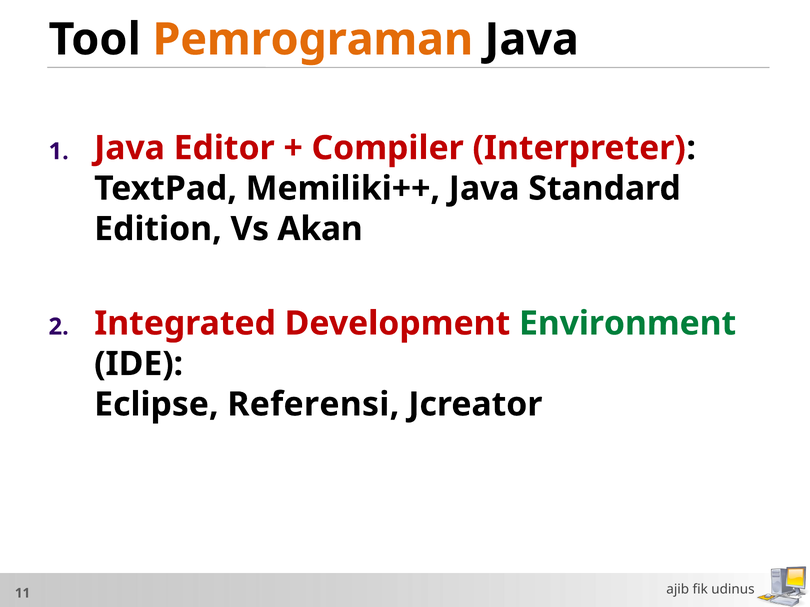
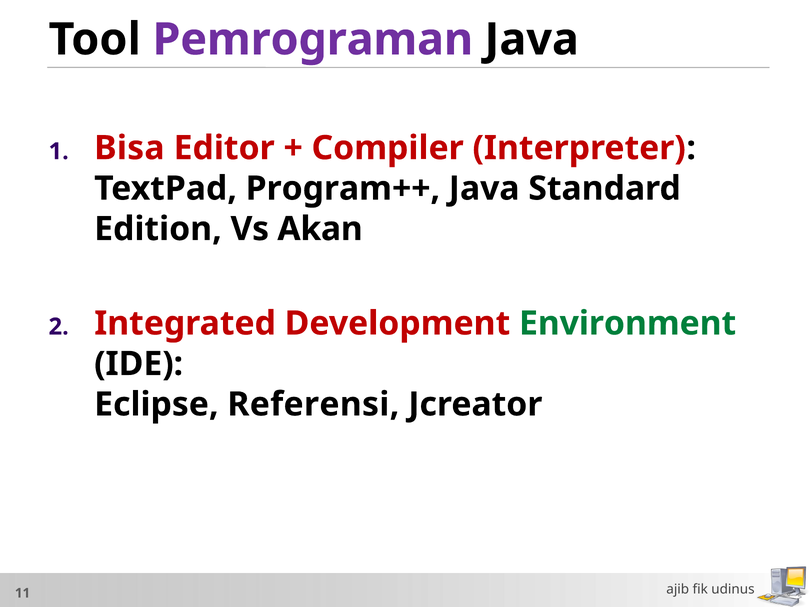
Pemrograman colour: orange -> purple
Java at (130, 148): Java -> Bisa
Memiliki++: Memiliki++ -> Program++
